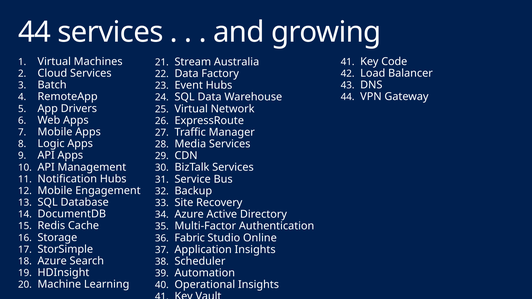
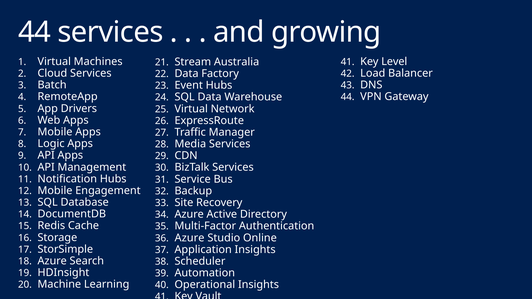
Code: Code -> Level
Fabric at (190, 238): Fabric -> Azure
